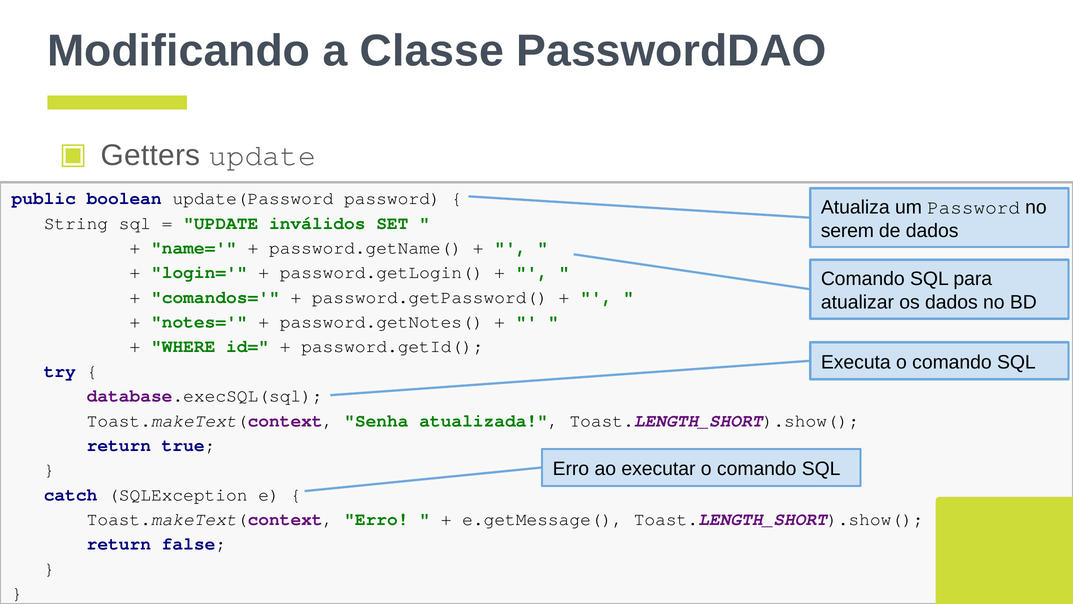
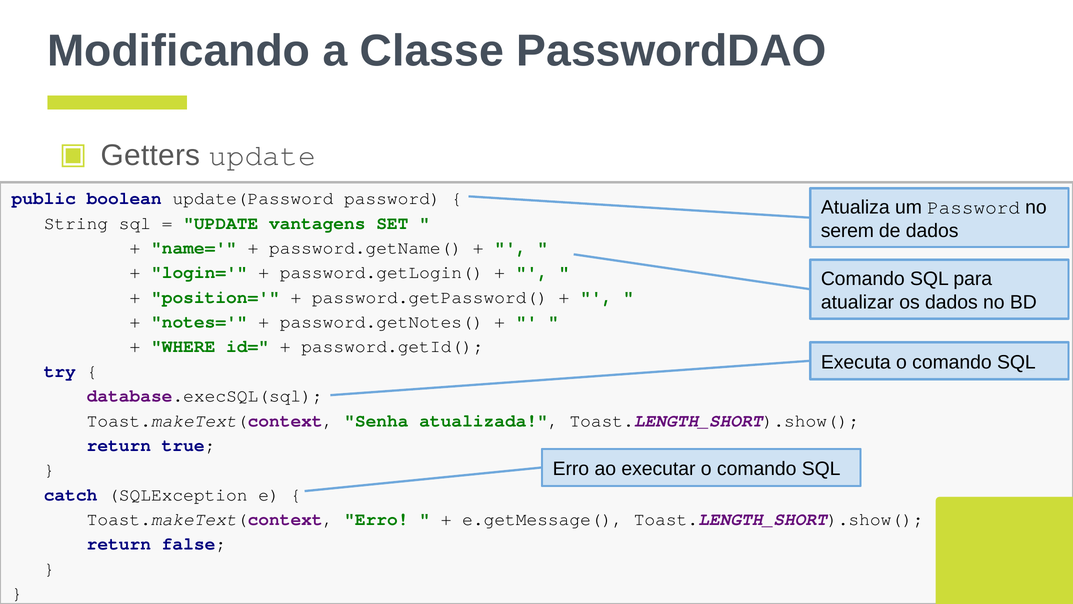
inválidos: inválidos -> vantagens
comandos=: comandos= -> position=
